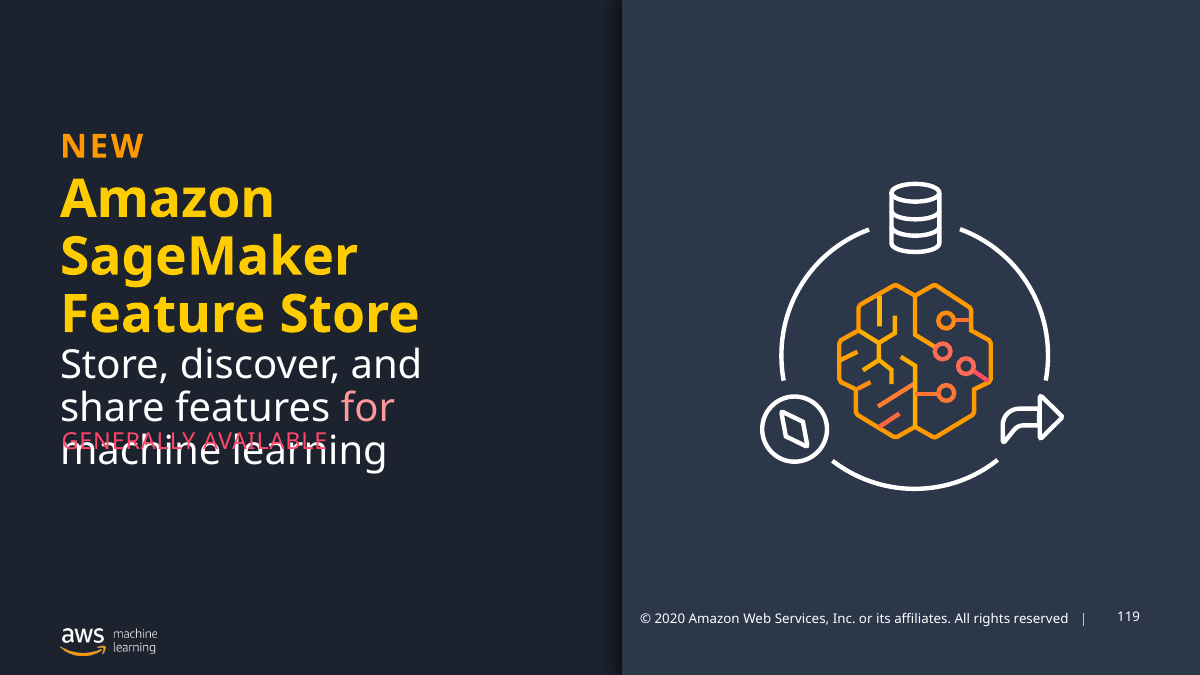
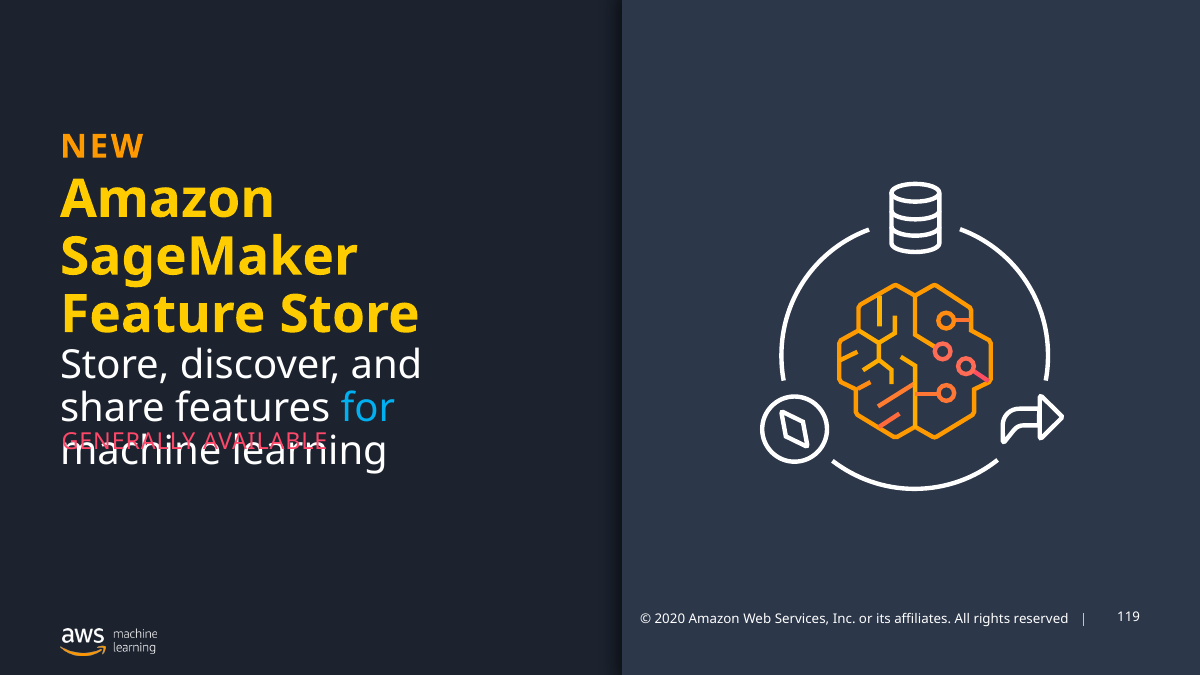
for colour: pink -> light blue
